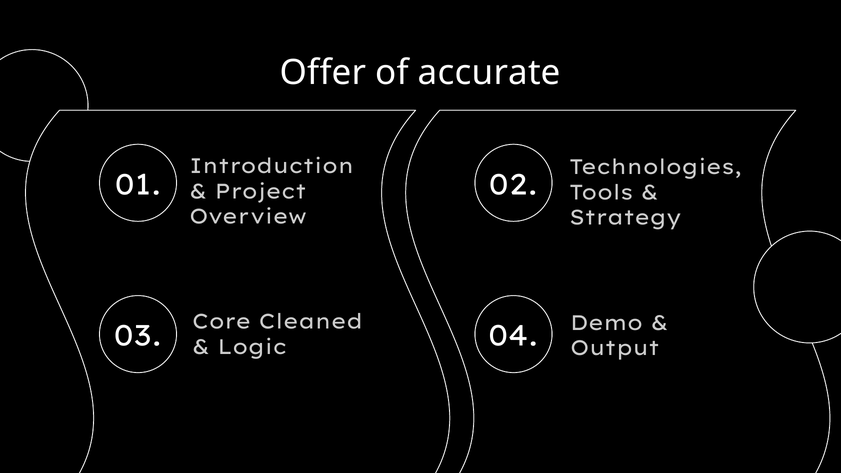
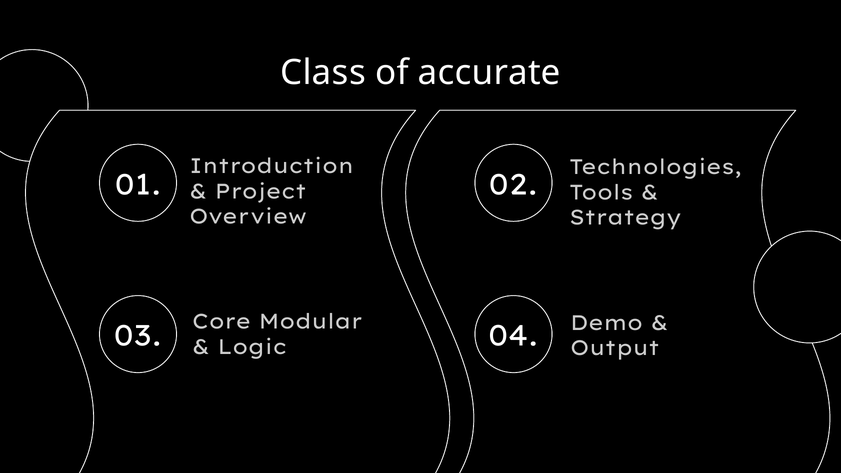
Offer: Offer -> Class
Cleaned: Cleaned -> Modular
